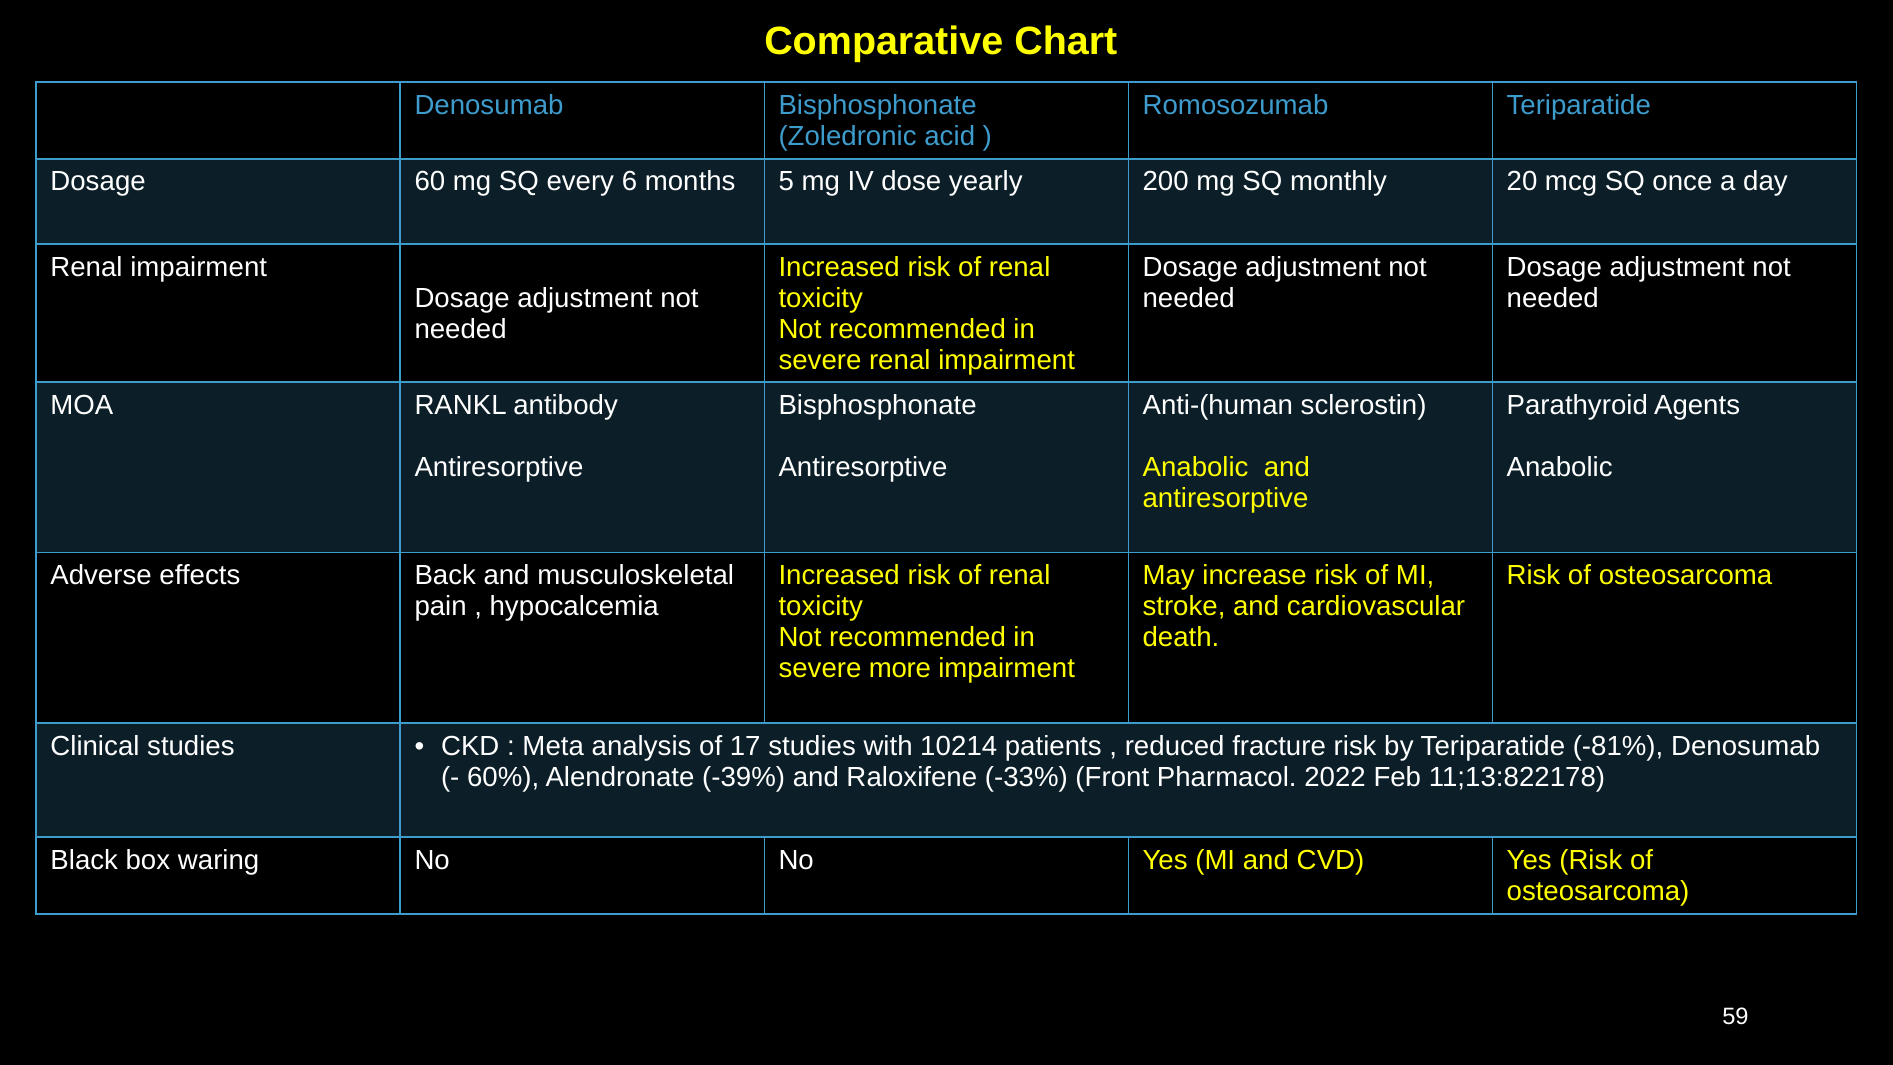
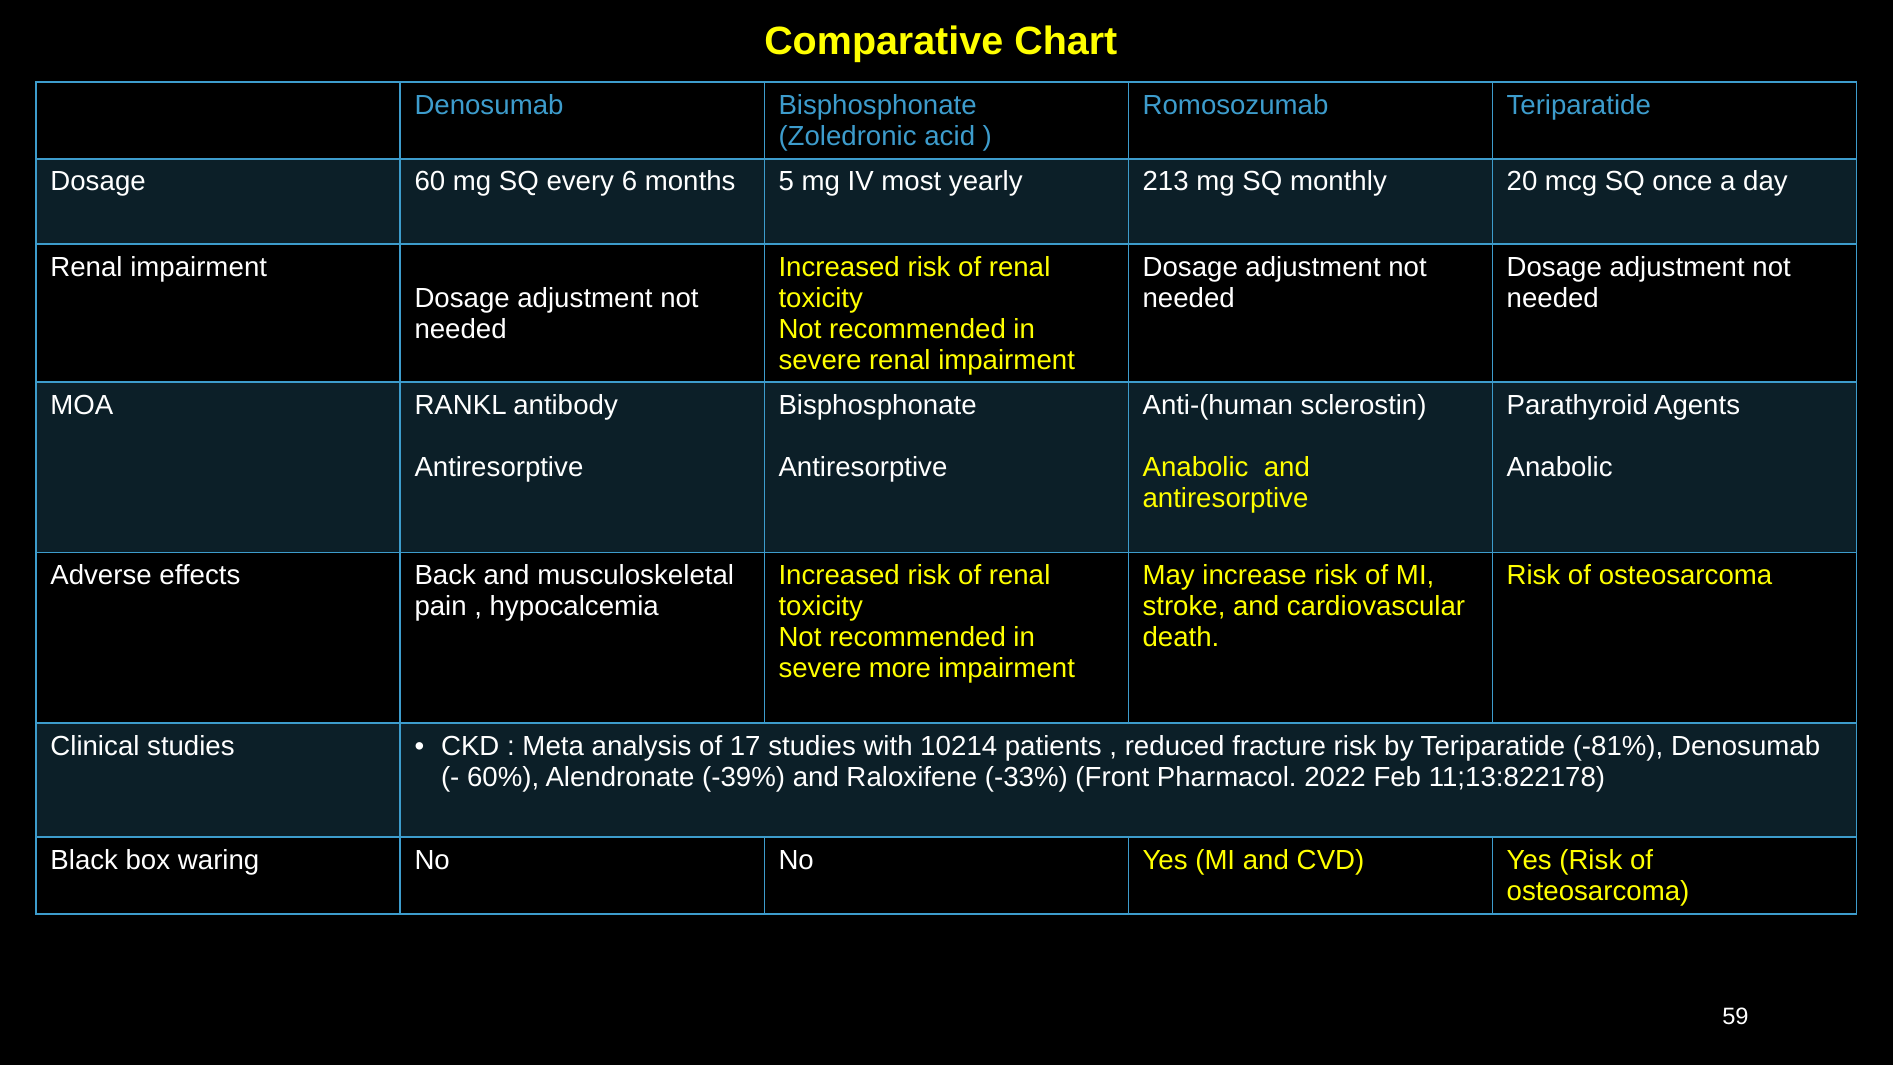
dose: dose -> most
200: 200 -> 213
